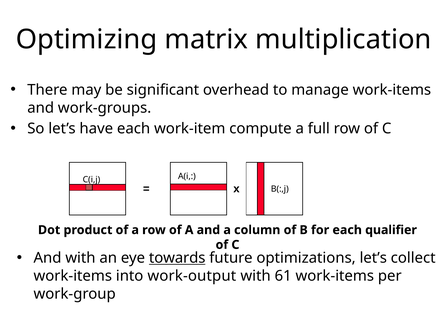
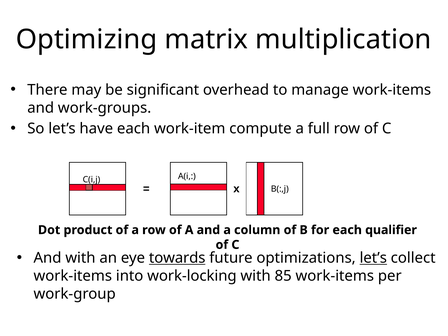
let’s at (373, 258) underline: none -> present
work-output: work-output -> work-locking
61: 61 -> 85
